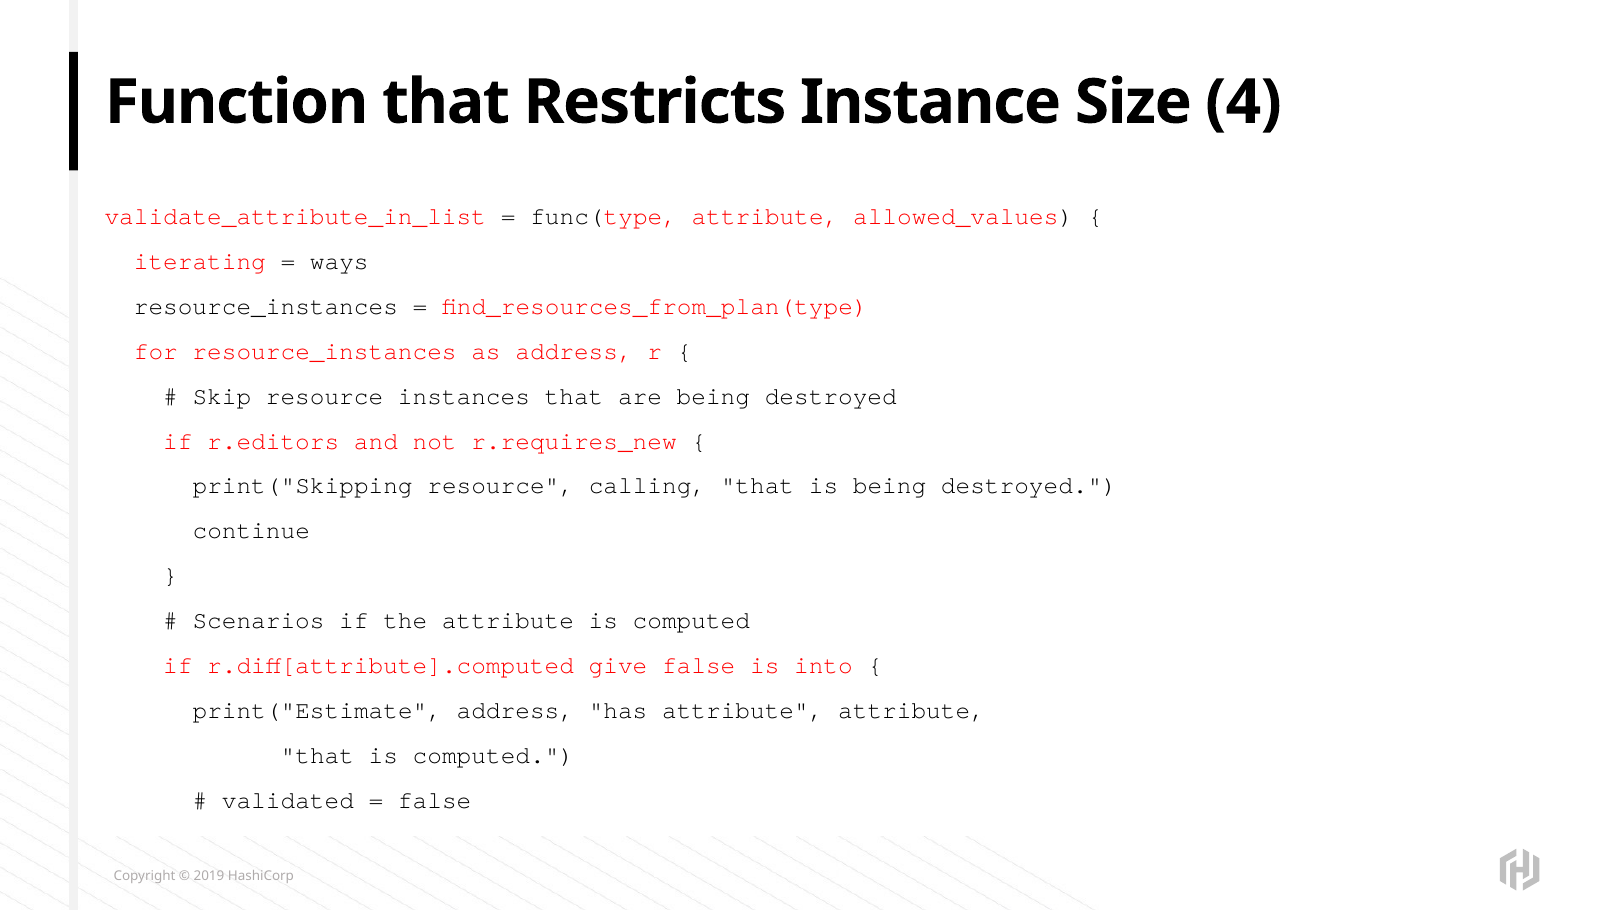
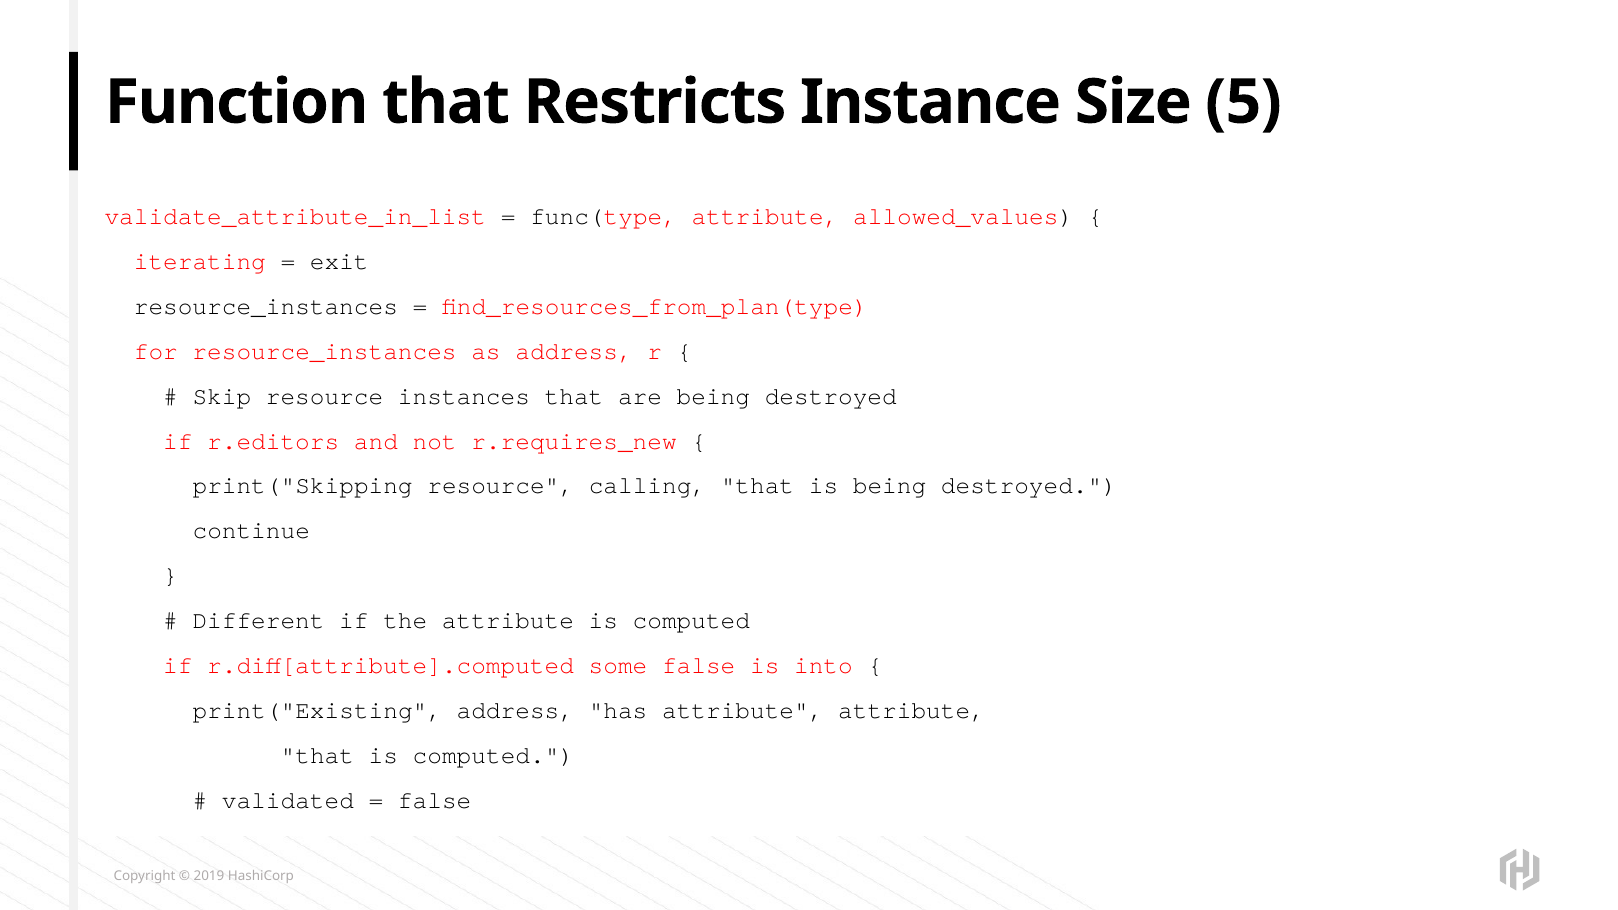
4: 4 -> 5
ways: ways -> exit
Scenarios: Scenarios -> Different
give: give -> some
print("Estimate: print("Estimate -> print("Existing
